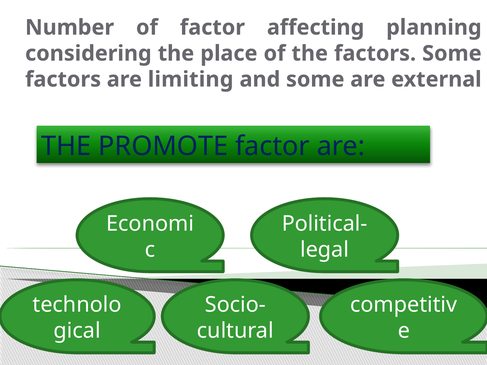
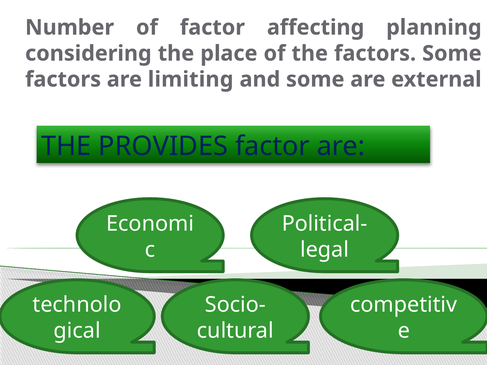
PROMOTE: PROMOTE -> PROVIDES
